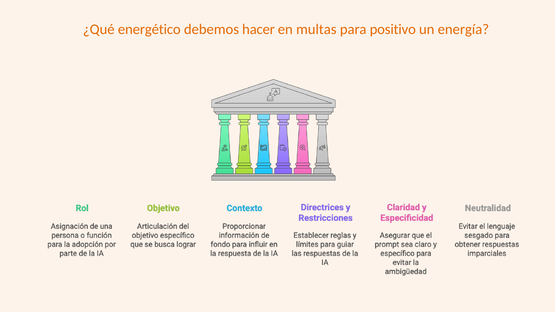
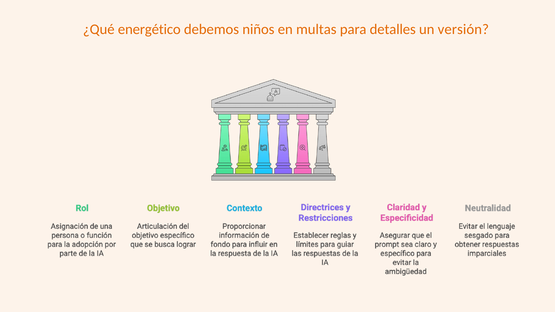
hacer: hacer -> niños
positivo: positivo -> detalles
energía: energía -> versión
